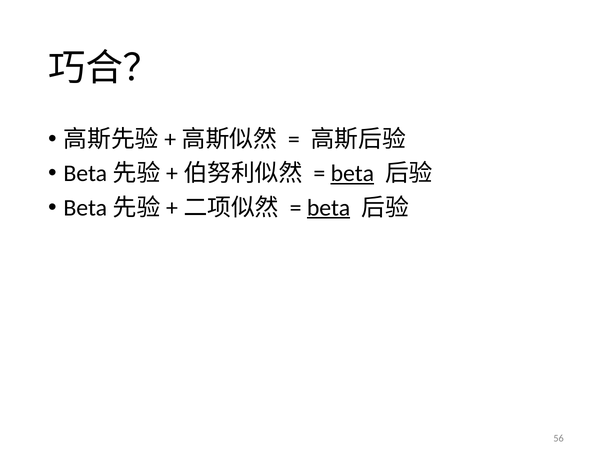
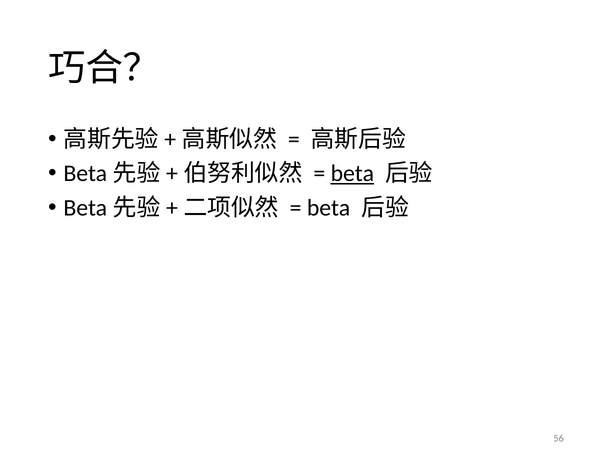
beta at (329, 208) underline: present -> none
